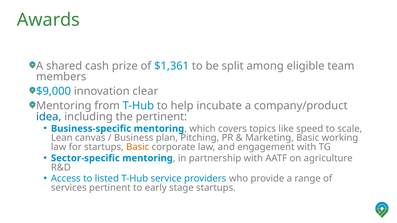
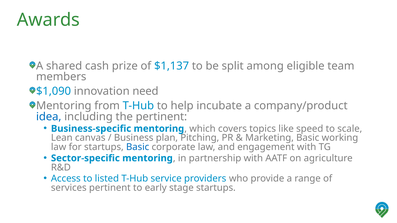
$1,361: $1,361 -> $1,137
$9,000: $9,000 -> $1,090
clear: clear -> need
Basic at (138, 147) colour: orange -> blue
